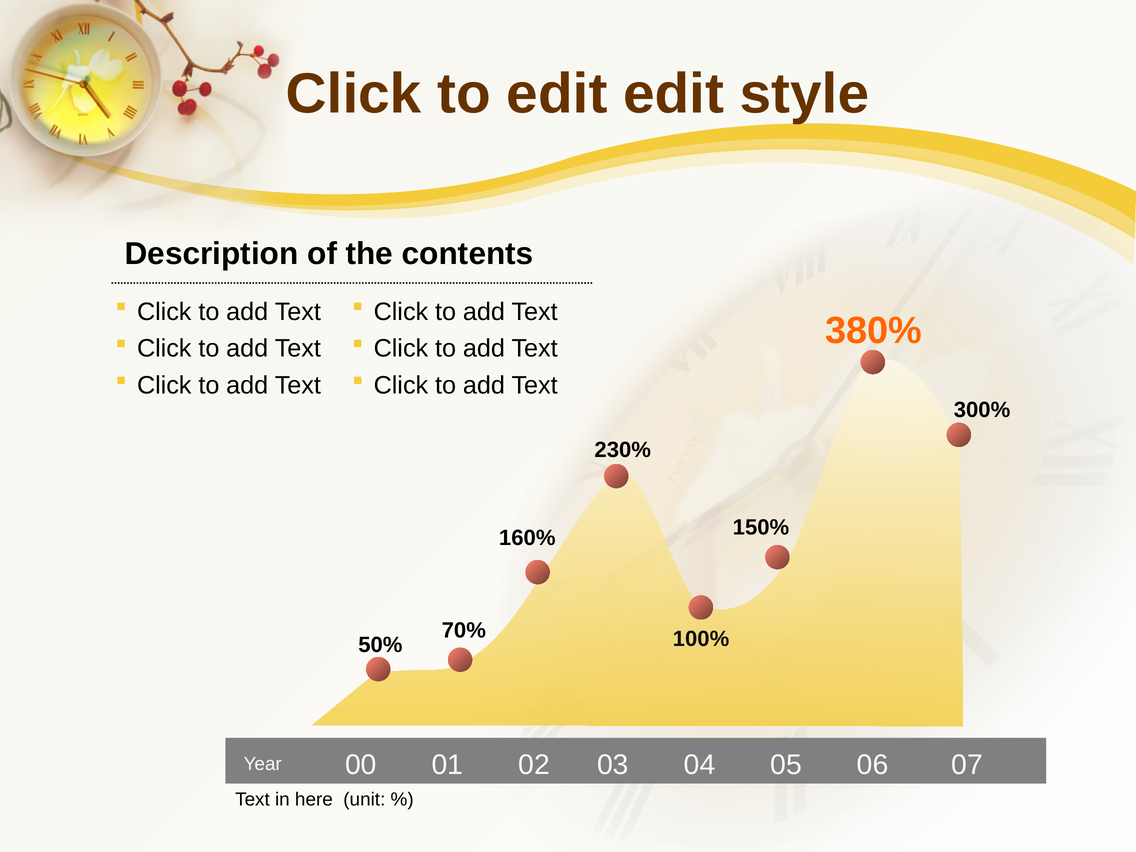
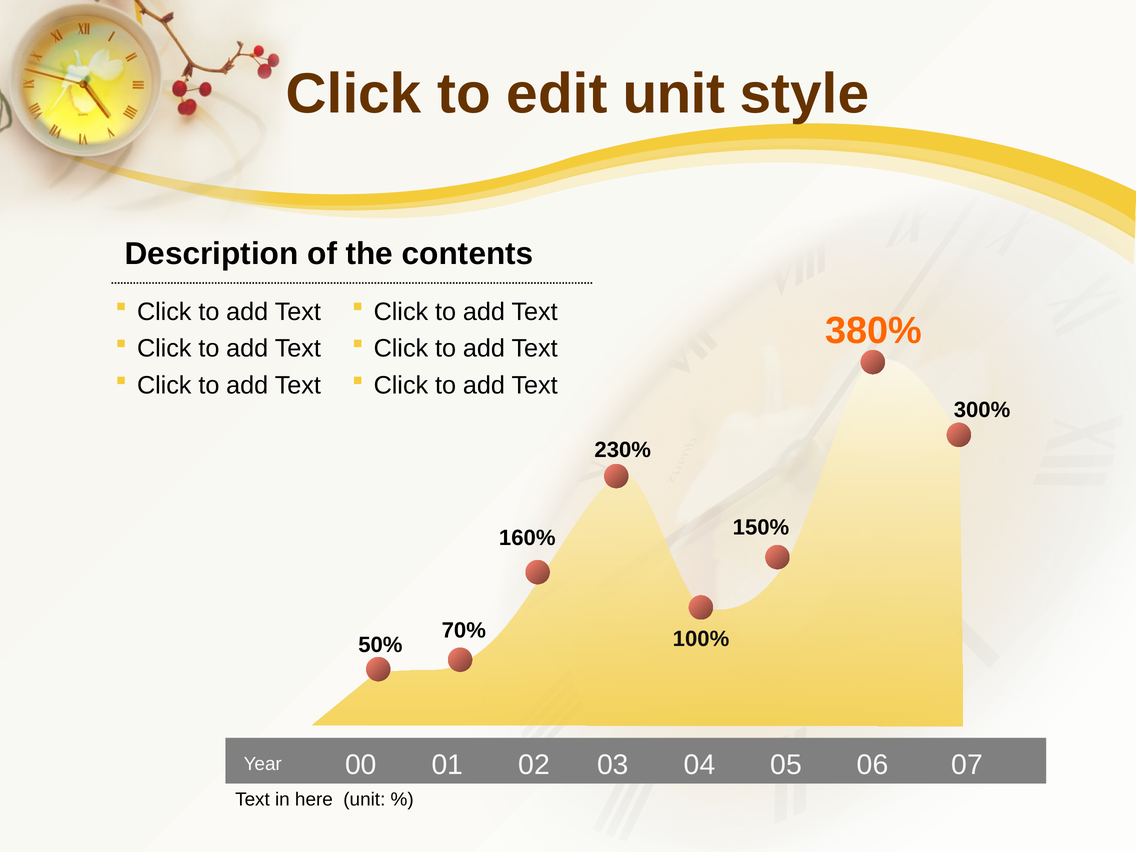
edit edit: edit -> unit
